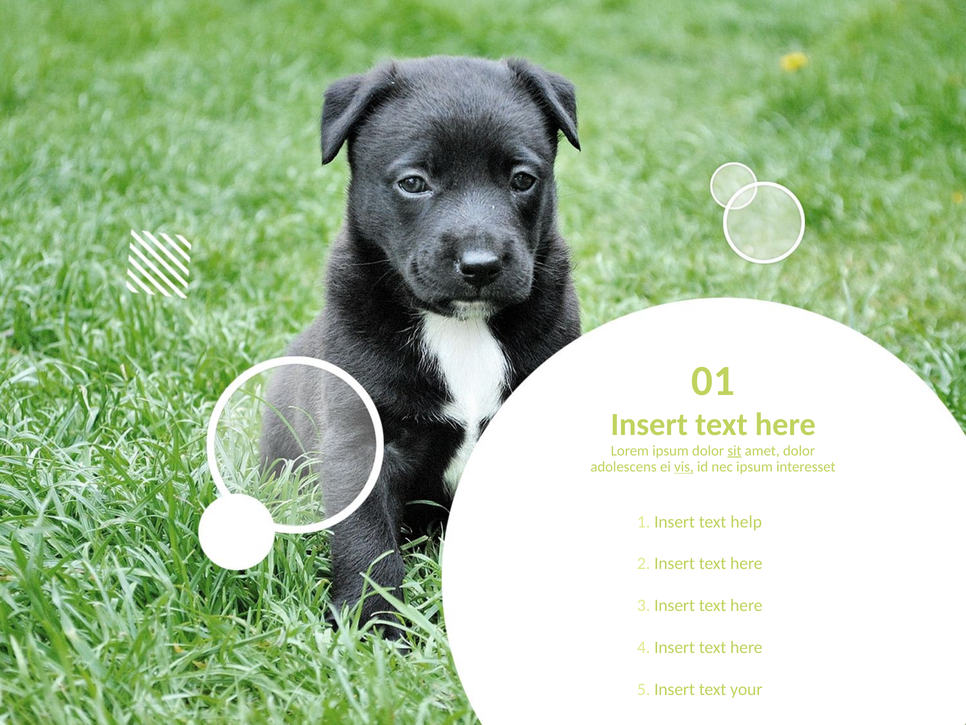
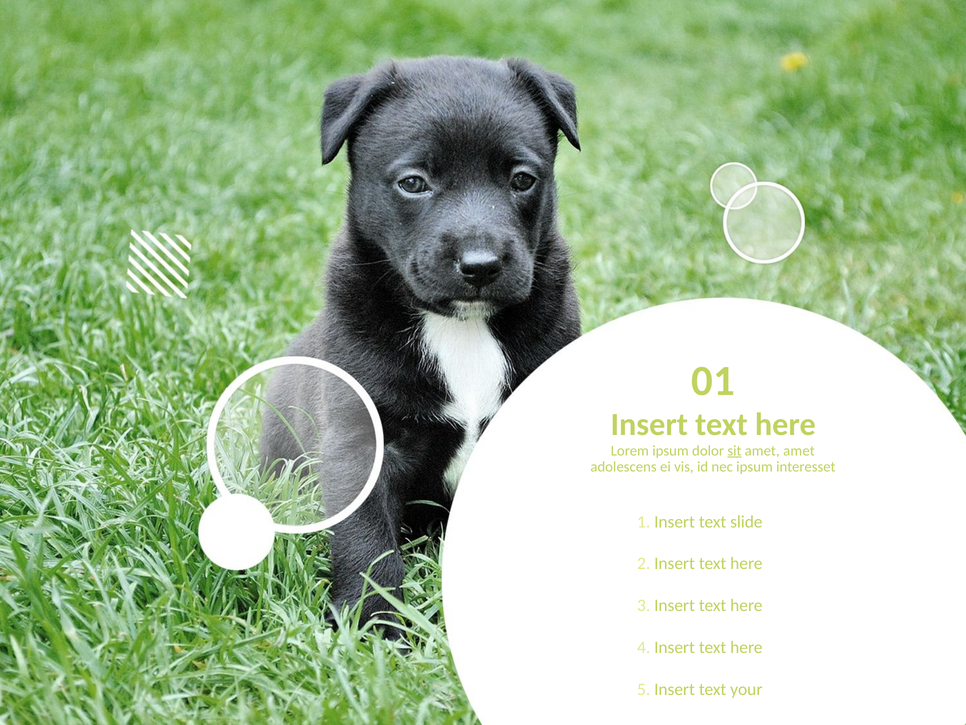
amet dolor: dolor -> amet
vis underline: present -> none
help: help -> slide
